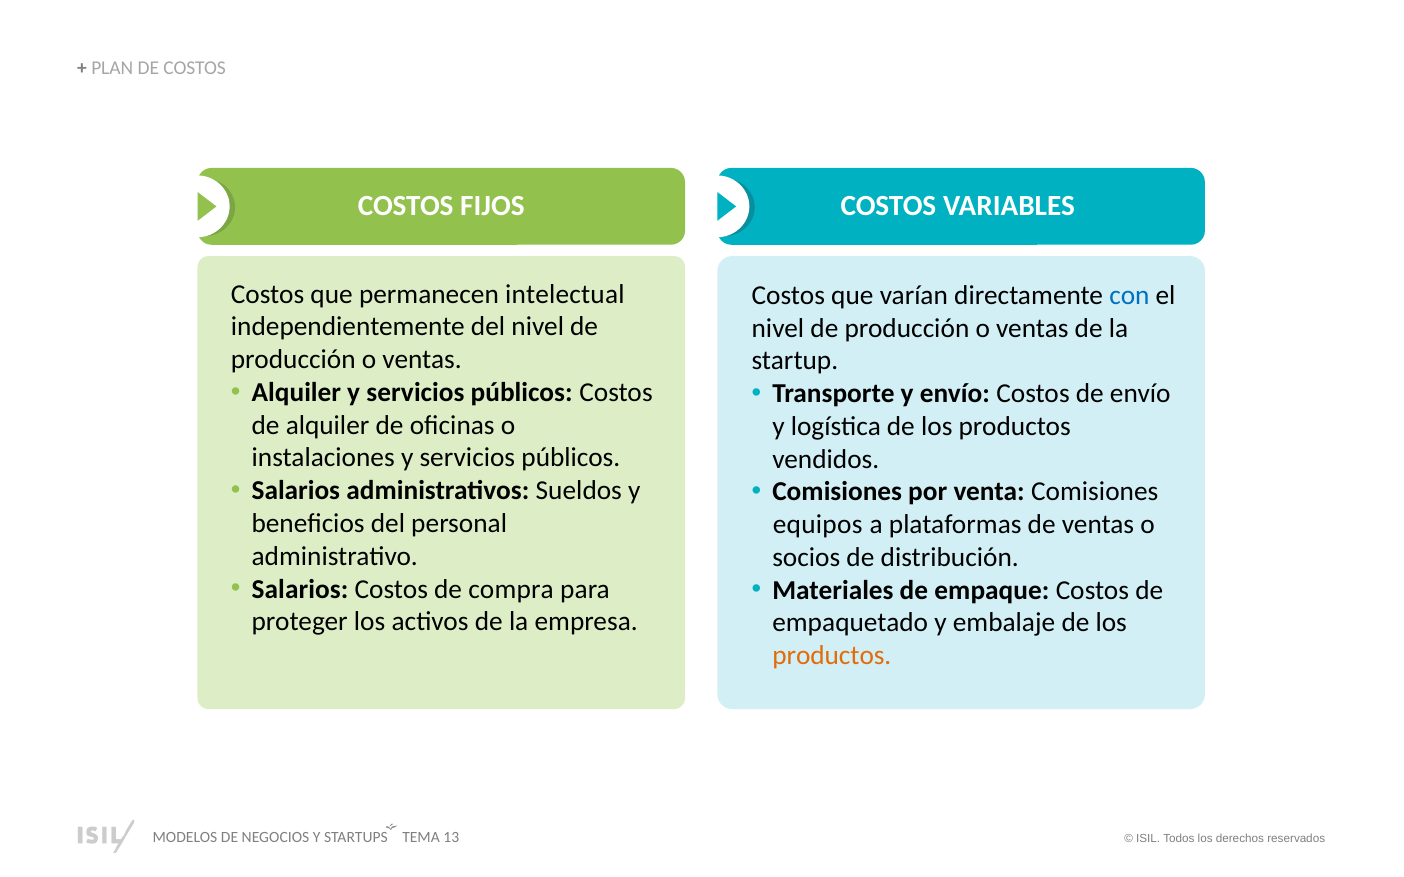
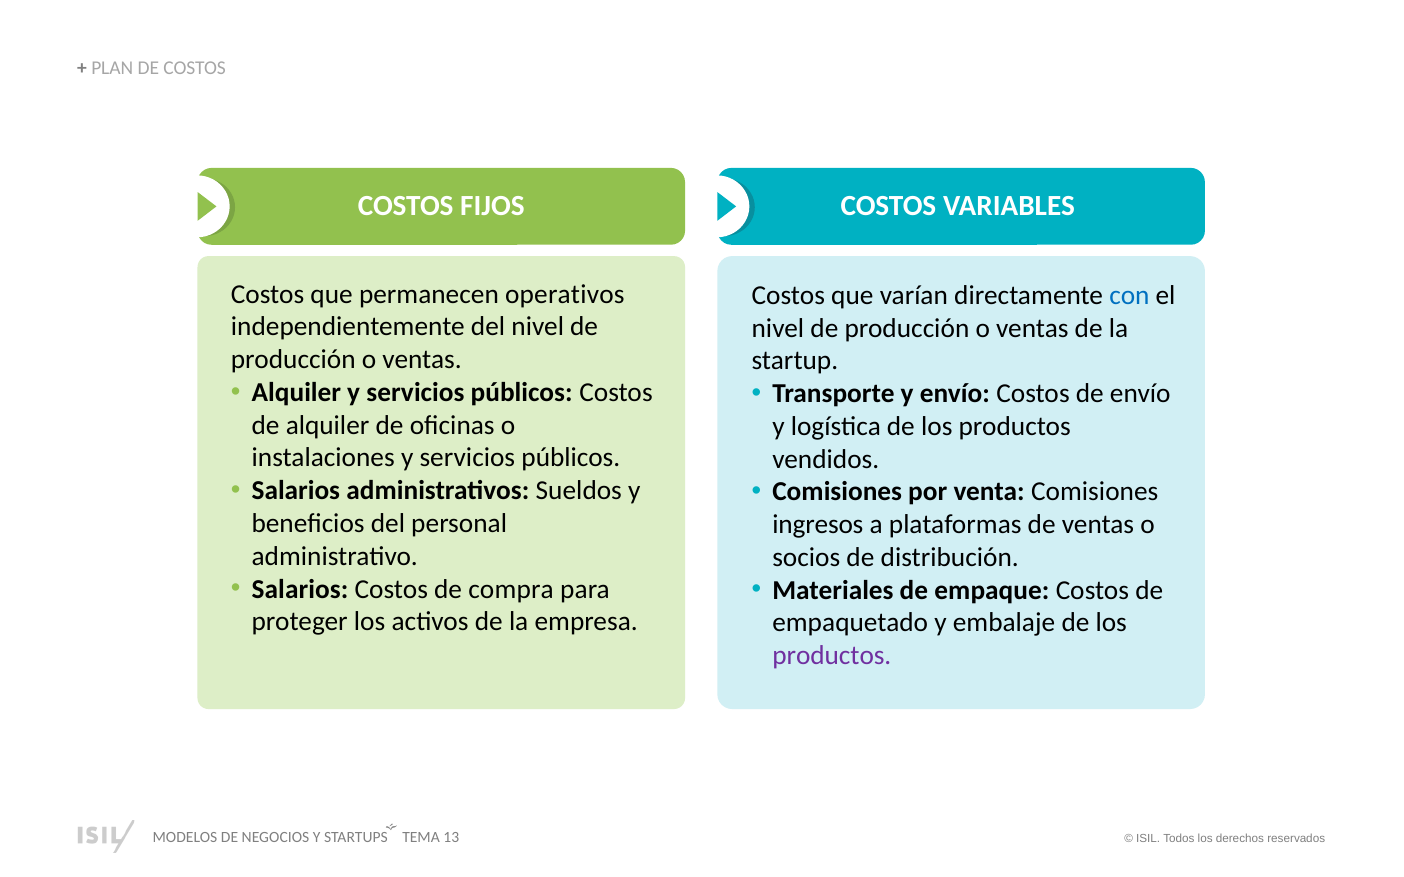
intelectual: intelectual -> operativos
equipos: equipos -> ingresos
productos at (832, 656) colour: orange -> purple
